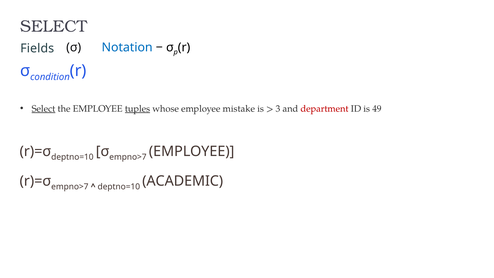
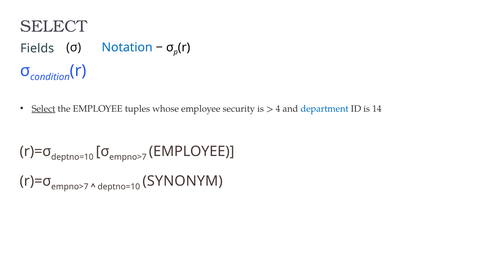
tuples underline: present -> none
mistake: mistake -> security
3: 3 -> 4
department colour: red -> blue
49: 49 -> 14
ACADEMIC: ACADEMIC -> SYNONYM
